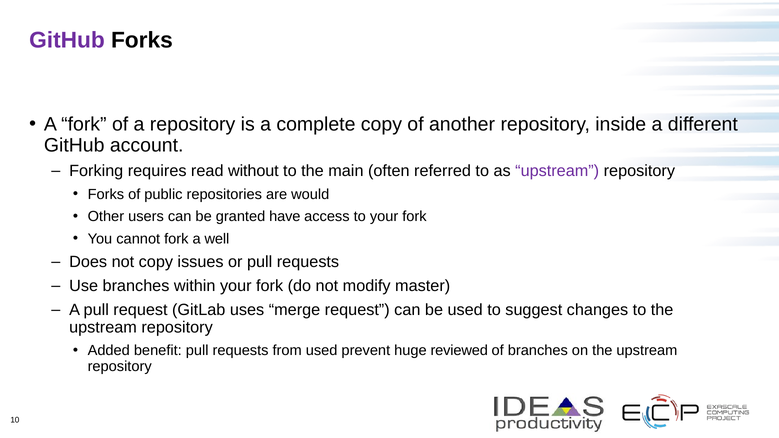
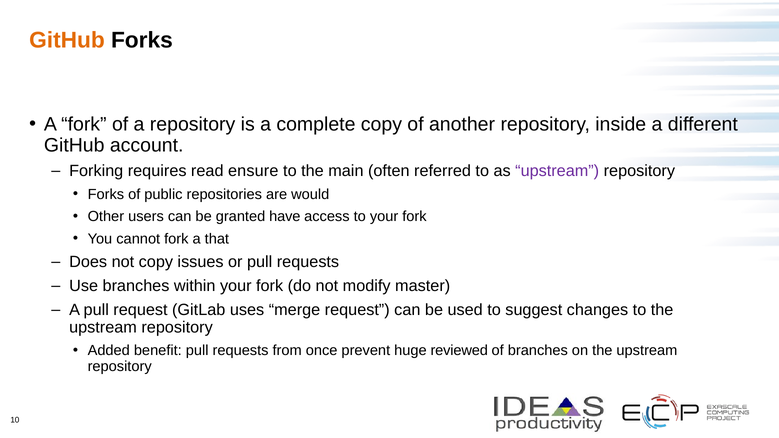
GitHub at (67, 40) colour: purple -> orange
without: without -> ensure
well: well -> that
from used: used -> once
